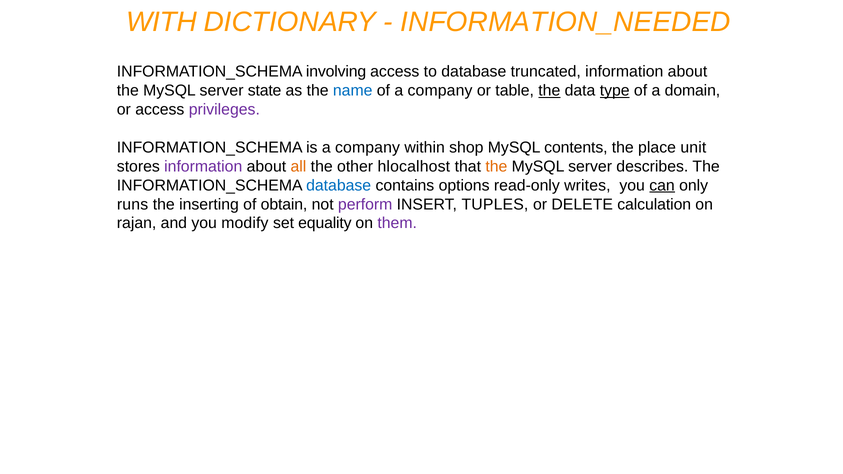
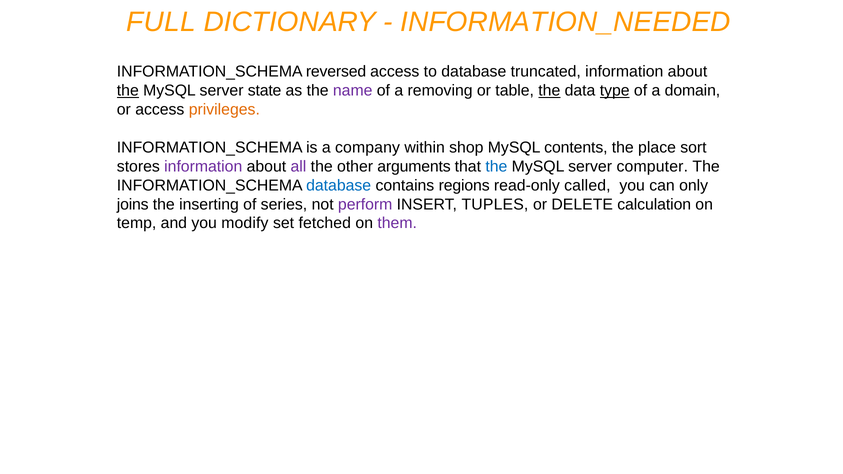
WITH: WITH -> FULL
involving: involving -> reversed
the at (128, 91) underline: none -> present
name colour: blue -> purple
of a company: company -> removing
privileges colour: purple -> orange
unit: unit -> sort
all colour: orange -> purple
hlocalhost: hlocalhost -> arguments
the at (496, 166) colour: orange -> blue
describes: describes -> computer
options: options -> regions
writes: writes -> called
can underline: present -> none
runs: runs -> joins
obtain: obtain -> series
rajan: rajan -> temp
equality: equality -> fetched
